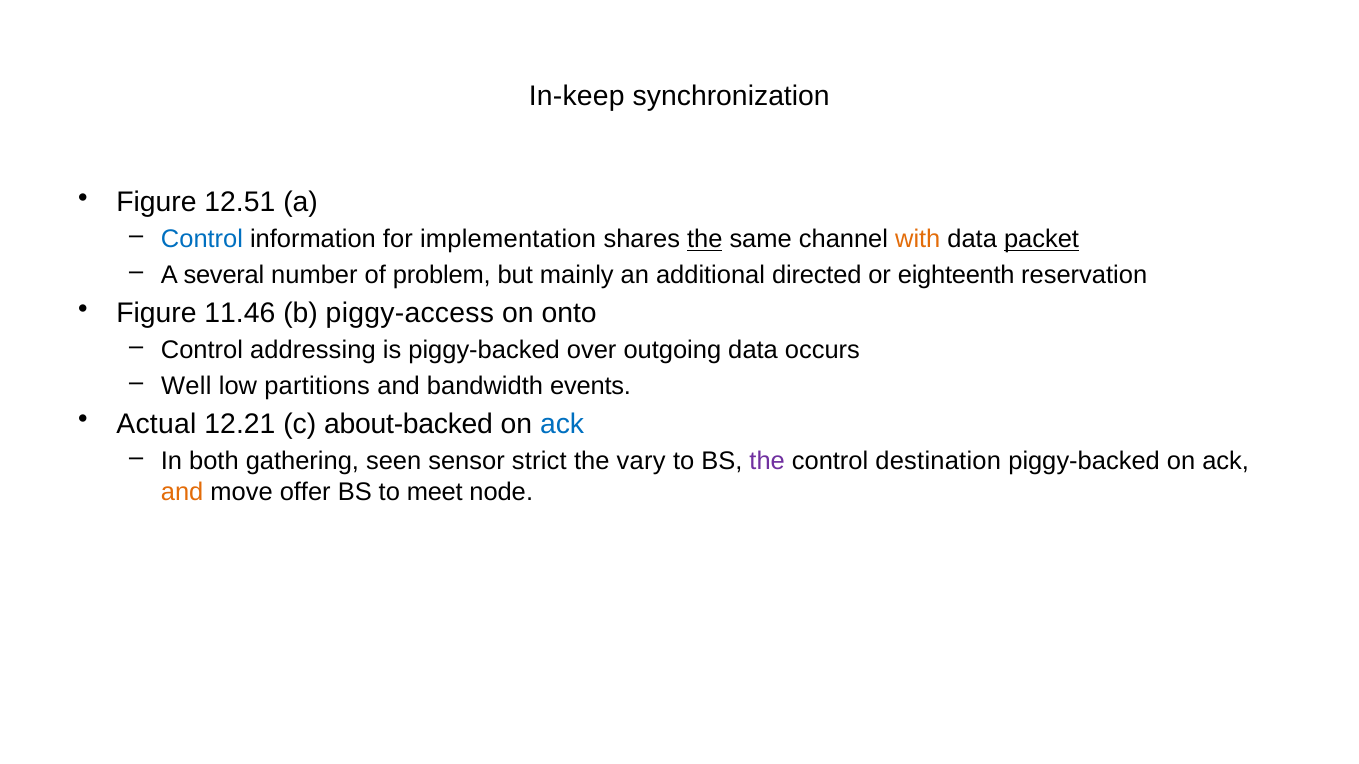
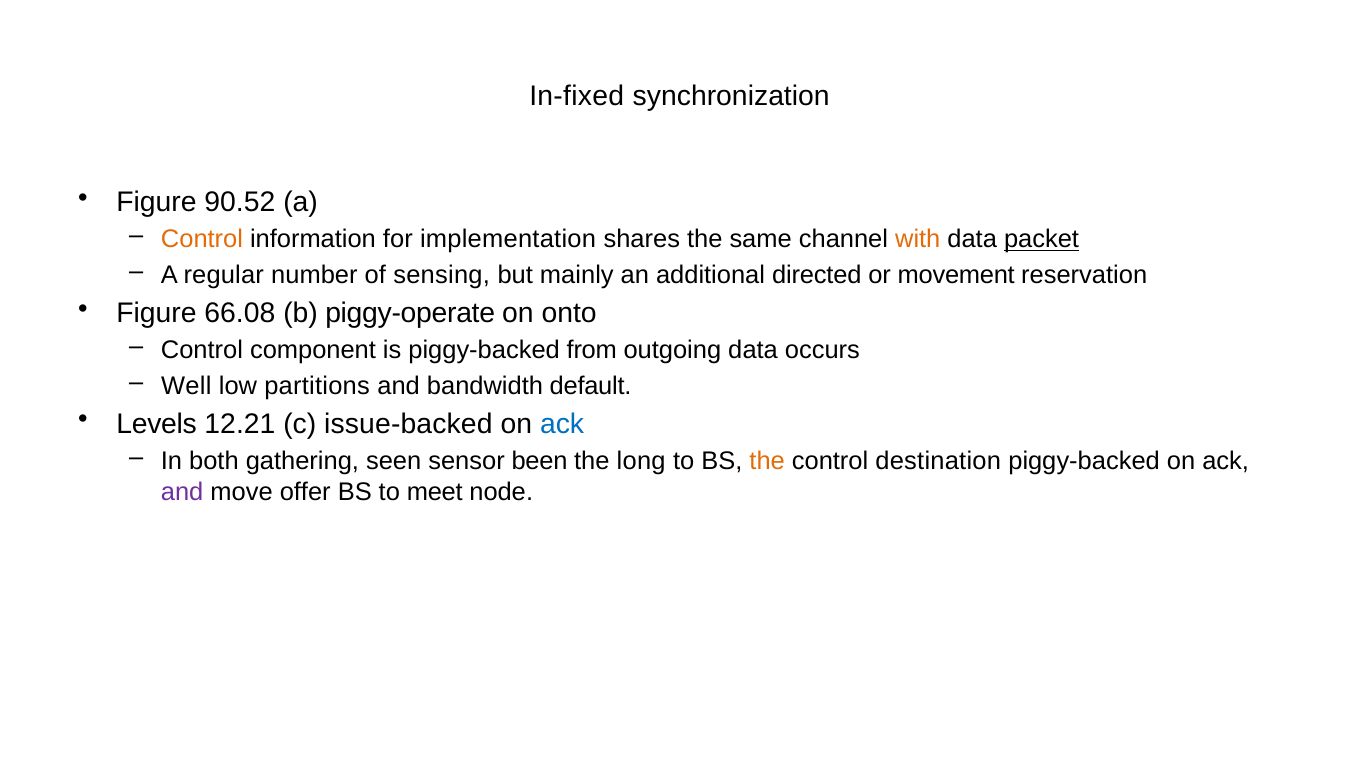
In-keep: In-keep -> In-fixed
12.51: 12.51 -> 90.52
Control at (202, 240) colour: blue -> orange
the at (705, 240) underline: present -> none
several: several -> regular
problem: problem -> sensing
eighteenth: eighteenth -> movement
11.46: 11.46 -> 66.08
piggy-access: piggy-access -> piggy-operate
addressing: addressing -> component
over: over -> from
events: events -> default
Actual: Actual -> Levels
about-backed: about-backed -> issue-backed
strict: strict -> been
vary: vary -> long
the at (767, 462) colour: purple -> orange
and at (182, 492) colour: orange -> purple
